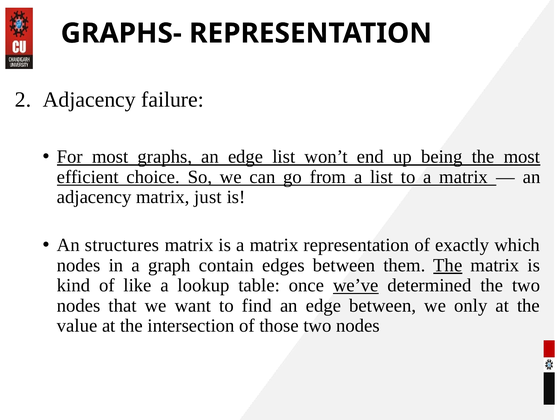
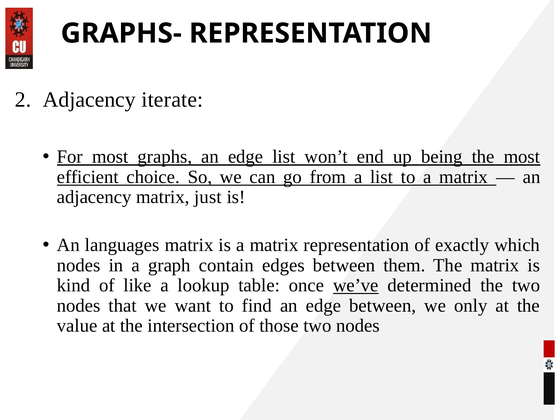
failure: failure -> iterate
structures: structures -> languages
The at (448, 265) underline: present -> none
